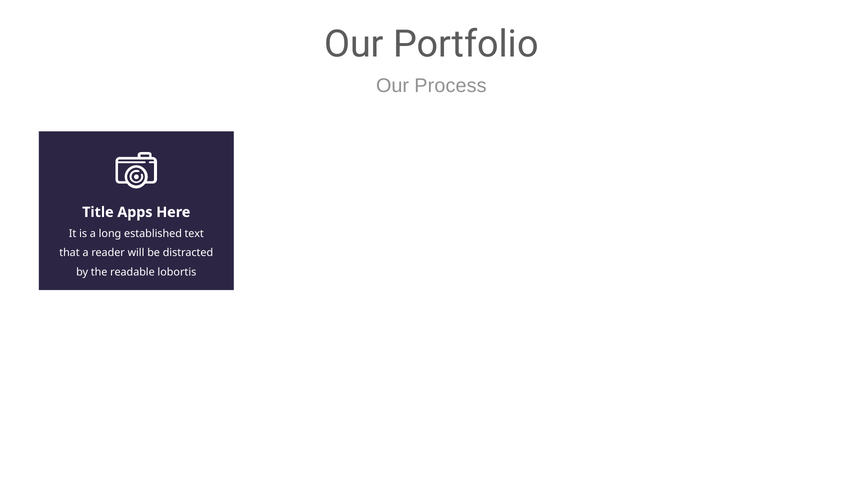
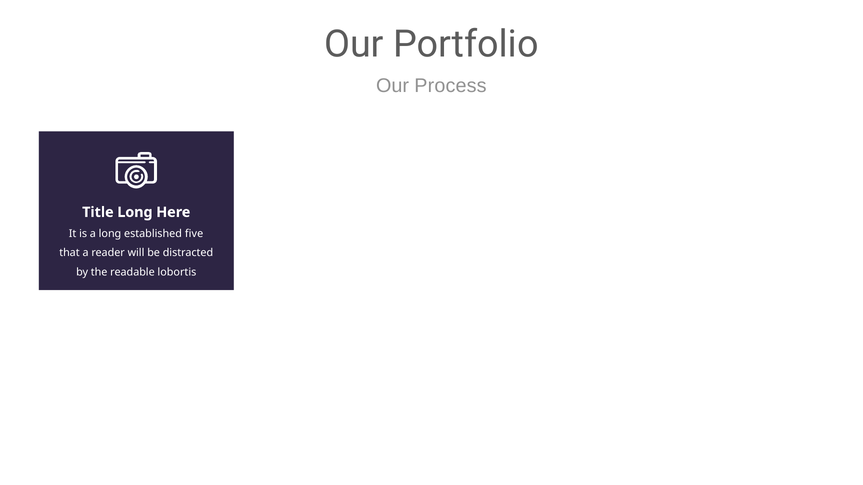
Title Apps: Apps -> Long
text: text -> five
